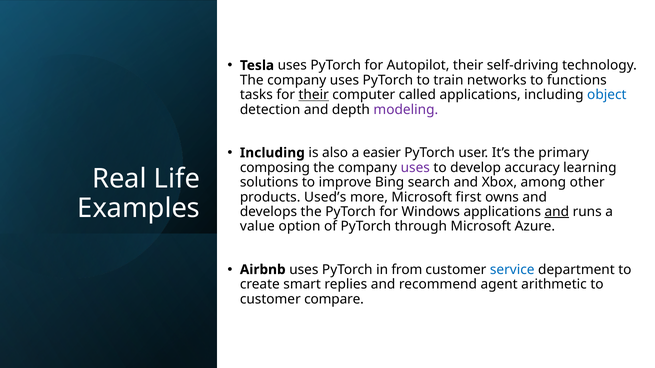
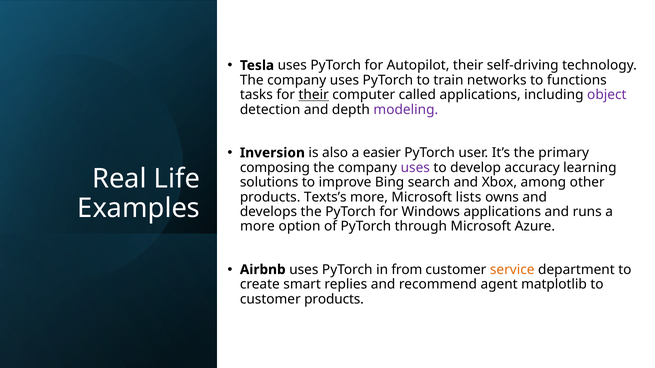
object colour: blue -> purple
Including at (272, 153): Including -> Inversion
Used’s: Used’s -> Texts’s
first: first -> lists
and at (557, 212) underline: present -> none
value at (257, 227): value -> more
service colour: blue -> orange
arithmetic: arithmetic -> matplotlib
customer compare: compare -> products
